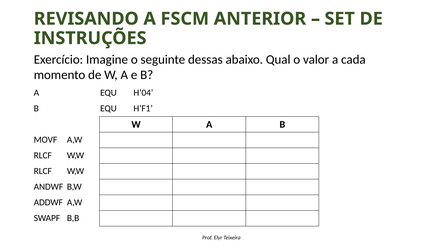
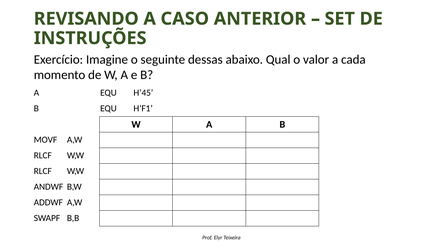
FSCM: FSCM -> CASO
H’04: H’04 -> H’45
